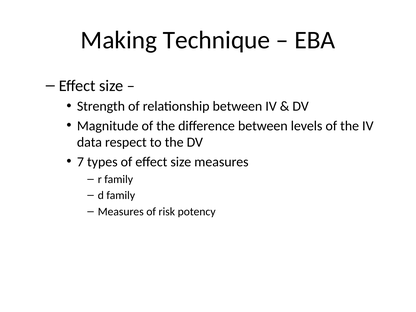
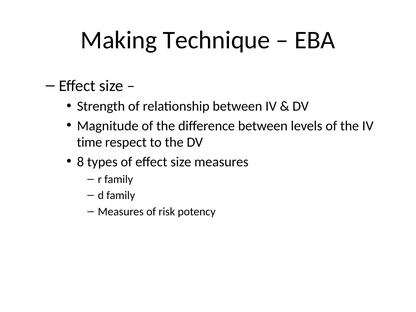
data: data -> time
7: 7 -> 8
